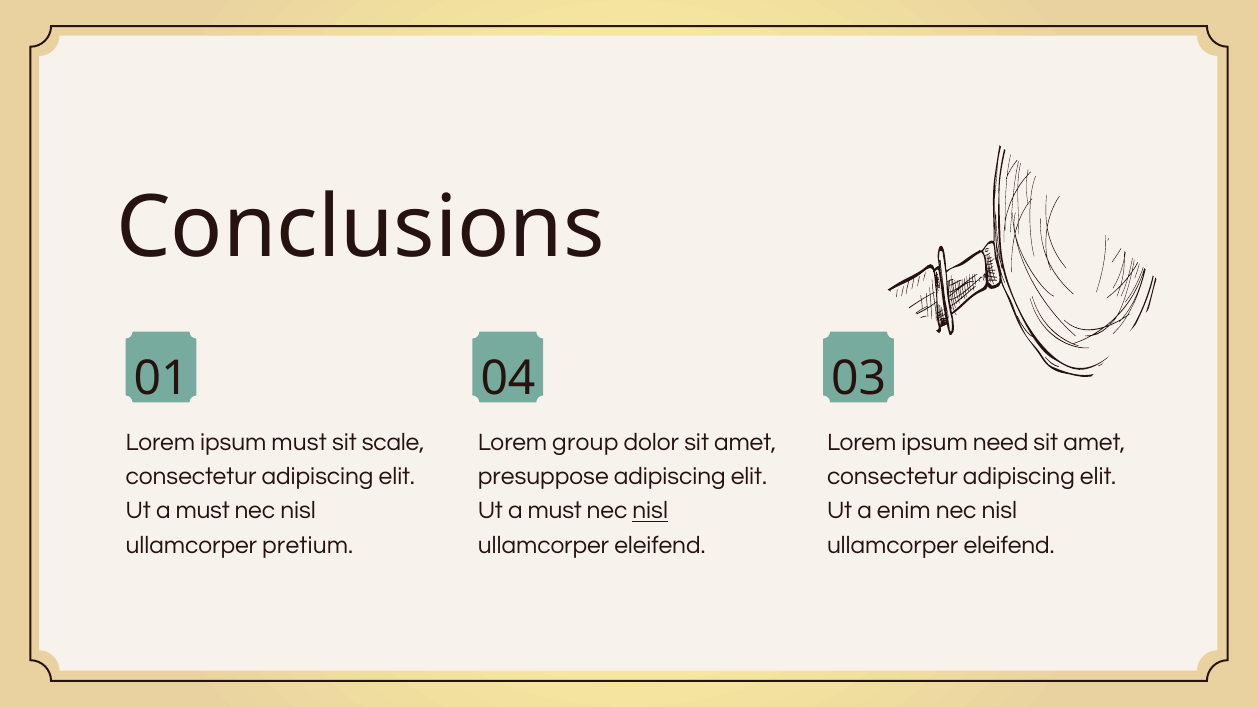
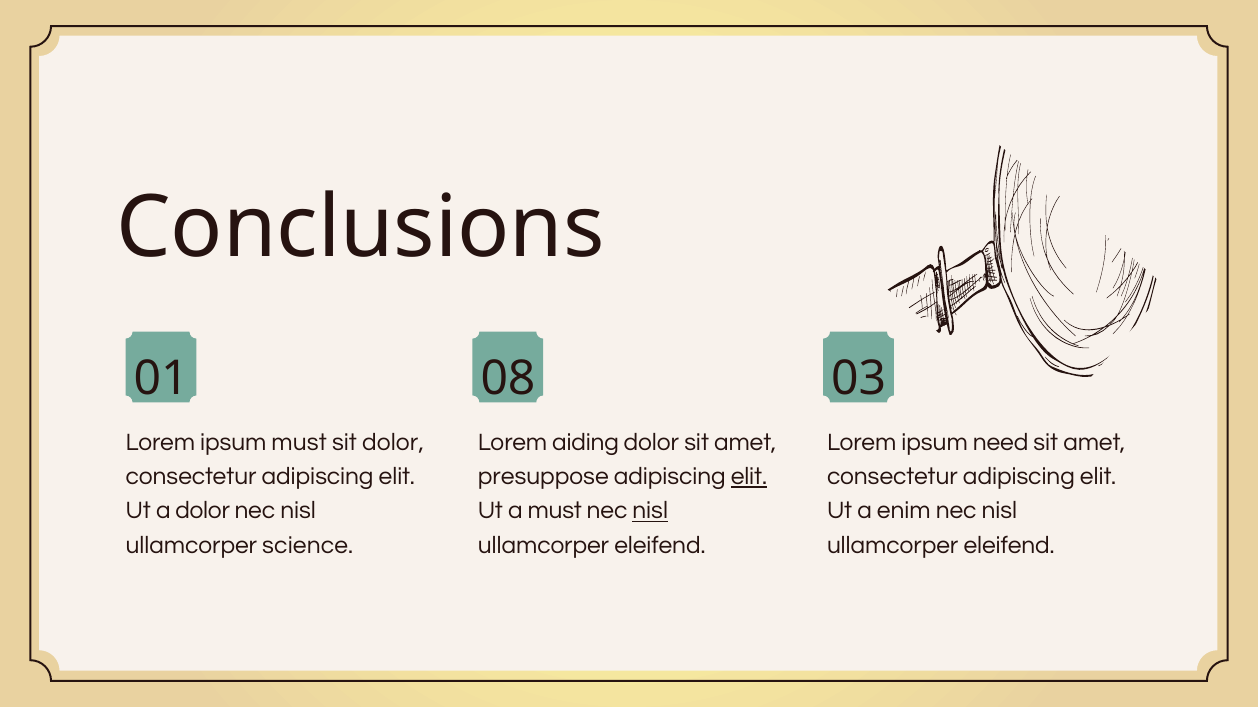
04: 04 -> 08
sit scale: scale -> dolor
group: group -> aiding
elit at (749, 477) underline: none -> present
must at (203, 511): must -> dolor
pretium: pretium -> science
